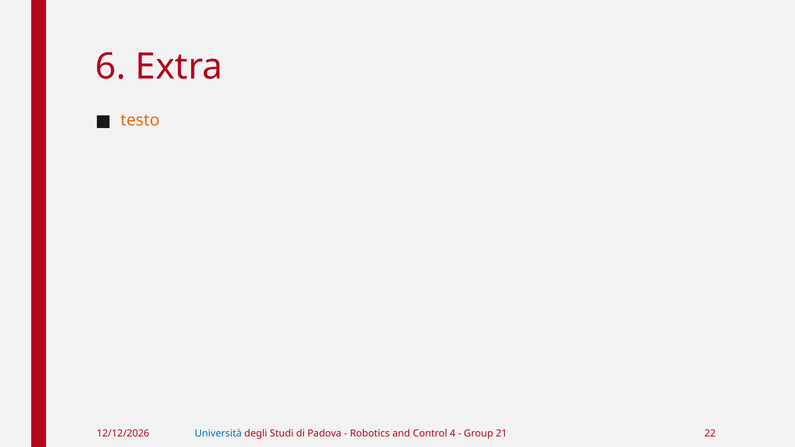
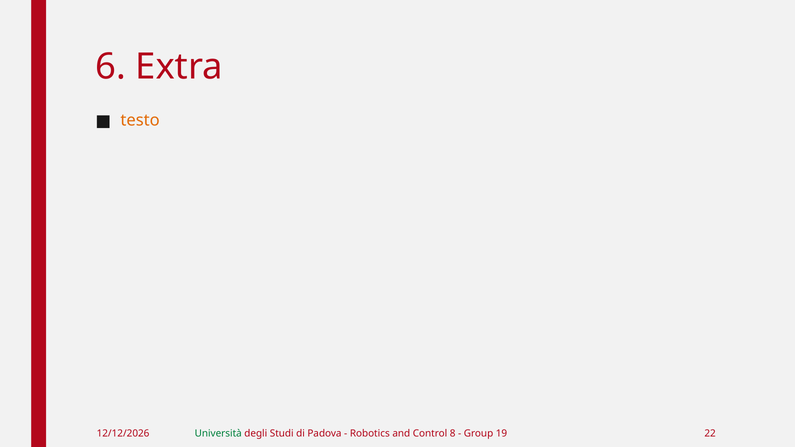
Università colour: blue -> green
4: 4 -> 8
21: 21 -> 19
